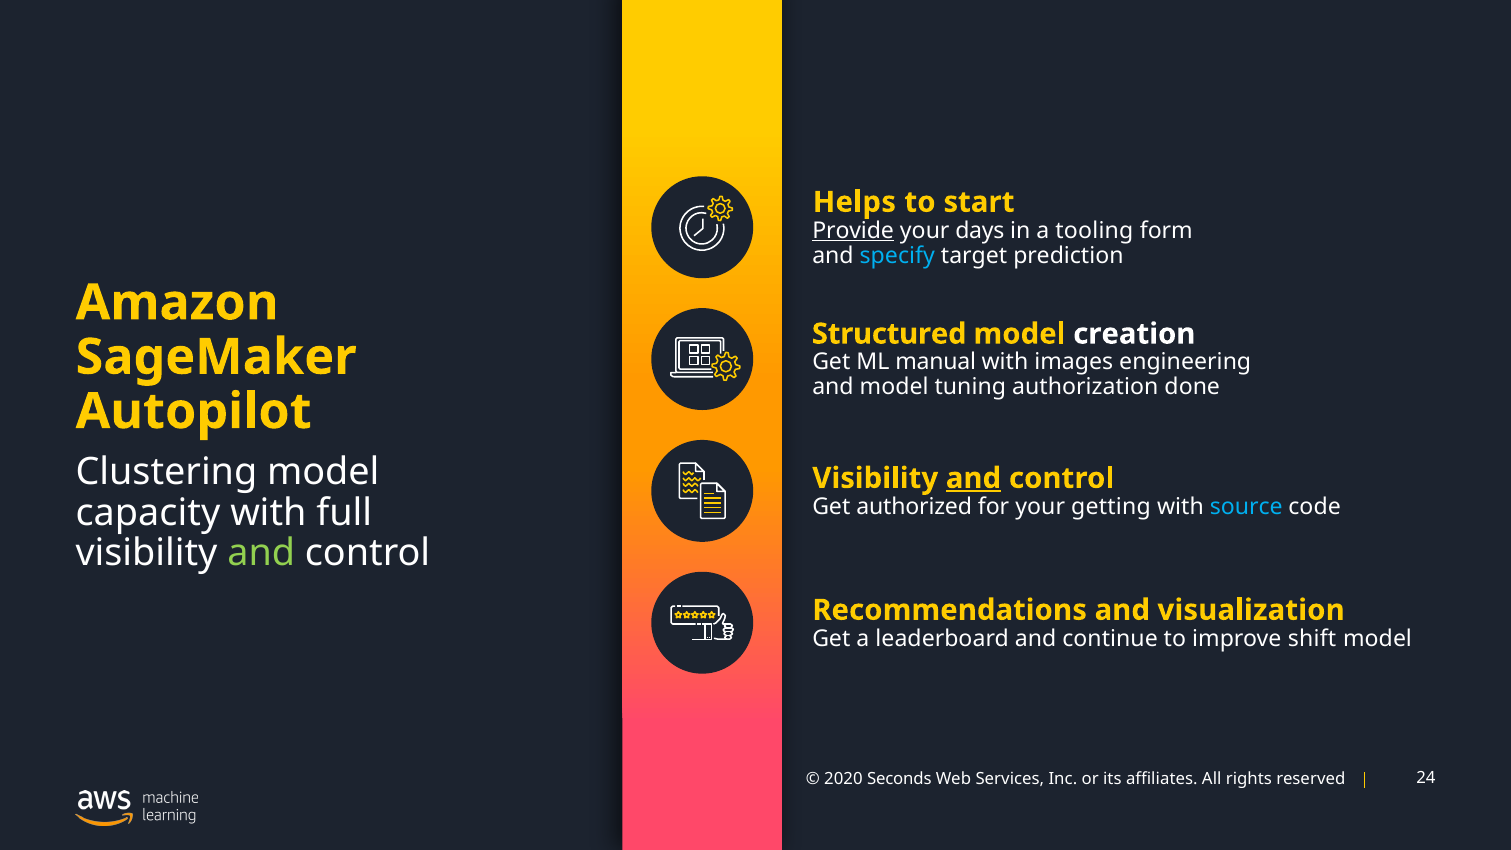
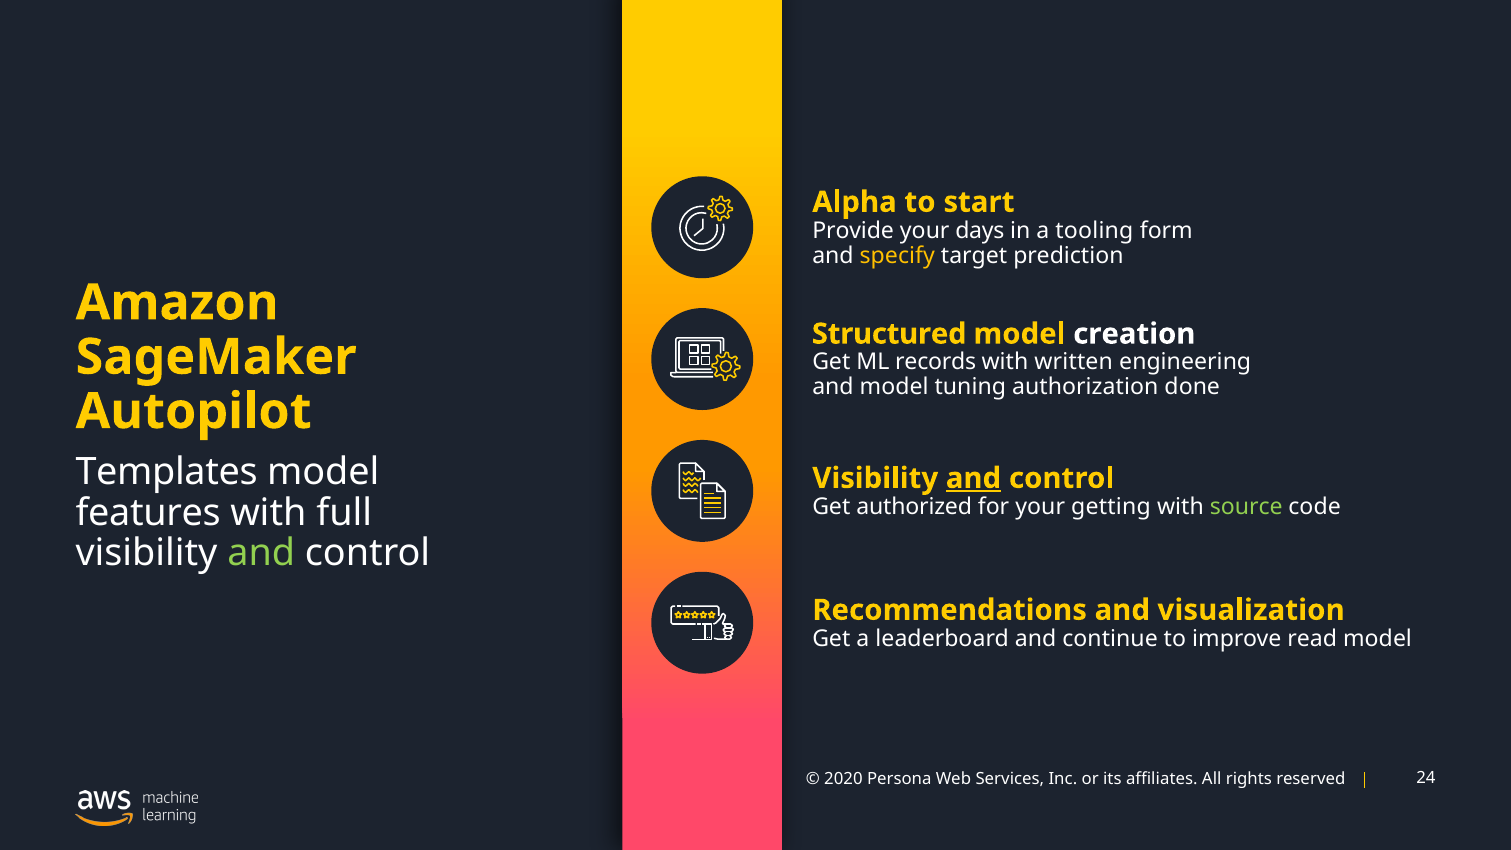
Helps: Helps -> Alpha
Provide underline: present -> none
specify colour: light blue -> yellow
manual: manual -> records
images: images -> written
Clustering: Clustering -> Templates
source colour: light blue -> light green
capacity: capacity -> features
shift: shift -> read
Seconds: Seconds -> Persona
